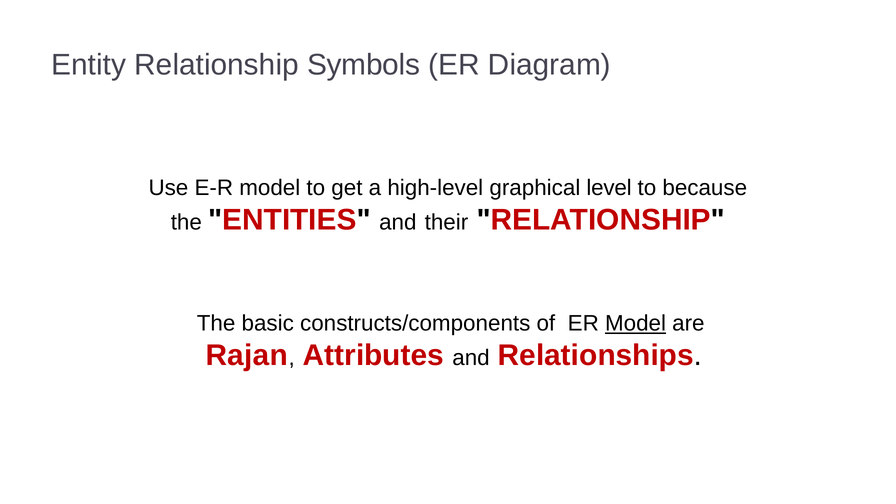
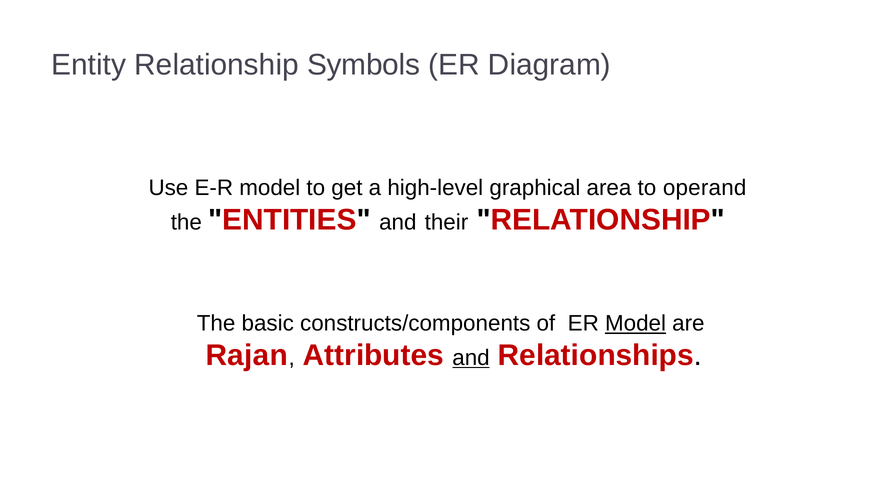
level: level -> area
because: because -> operand
and at (471, 358) underline: none -> present
